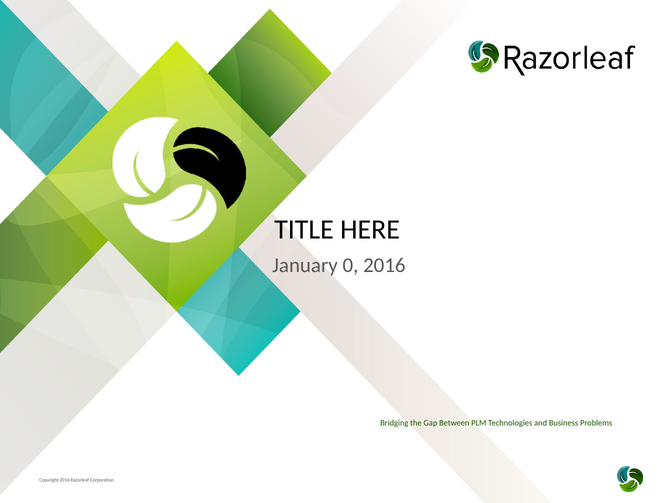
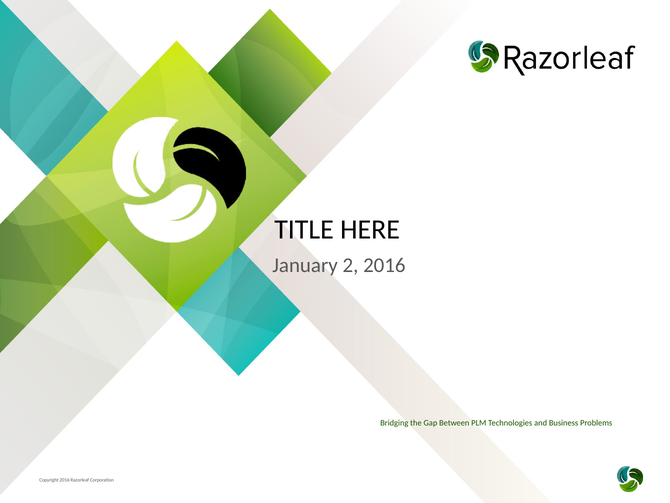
0: 0 -> 2
